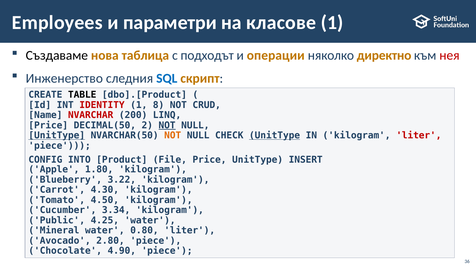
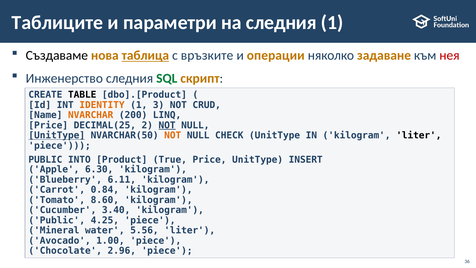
Employees: Employees -> Таблиците
на класове: класове -> следния
таблица underline: none -> present
подходът: подходът -> връзките
директно: директно -> задаване
SQL colour: blue -> green
IDENTITY colour: red -> orange
8: 8 -> 3
NVARCHAR colour: red -> orange
DECIMAL(50: DECIMAL(50 -> DECIMAL(25
UnitType at (275, 135) underline: present -> none
liter at (419, 135) colour: red -> black
CONFIG at (45, 160): CONFIG -> PUBLIC
File: File -> True
1.80: 1.80 -> 6.30
3.22: 3.22 -> 6.11
4.30: 4.30 -> 0.84
4.50: 4.50 -> 8.60
3.34: 3.34 -> 3.40
4.25 water: water -> piece
0.80: 0.80 -> 5.56
2.80: 2.80 -> 1.00
4.90: 4.90 -> 2.96
